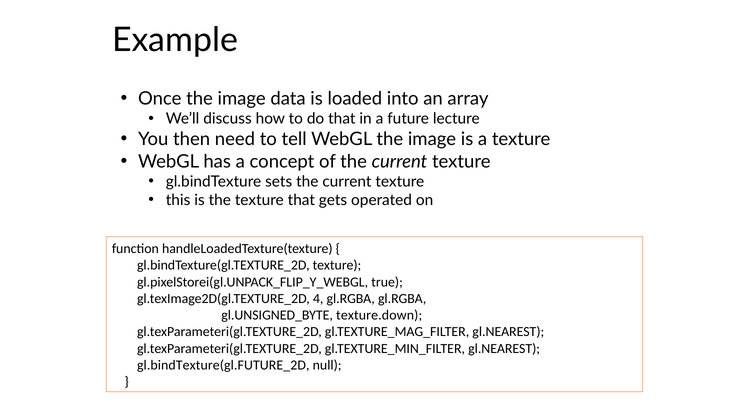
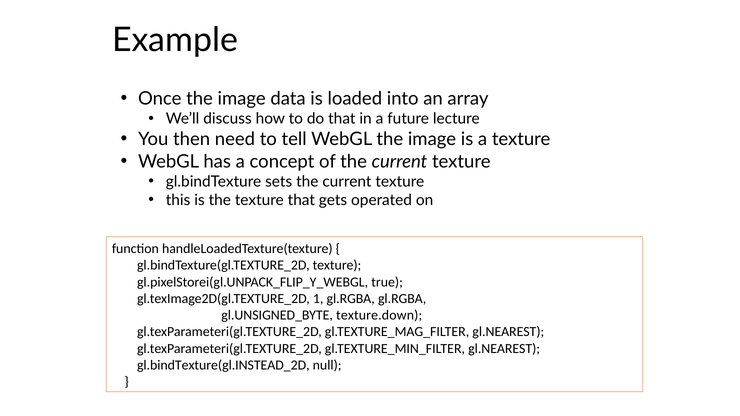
4: 4 -> 1
gl.bindTexture(gl.FUTURE_2D: gl.bindTexture(gl.FUTURE_2D -> gl.bindTexture(gl.INSTEAD_2D
